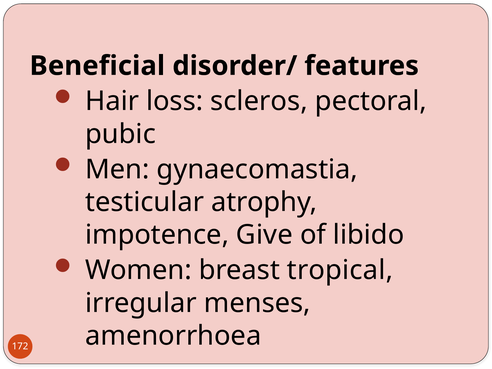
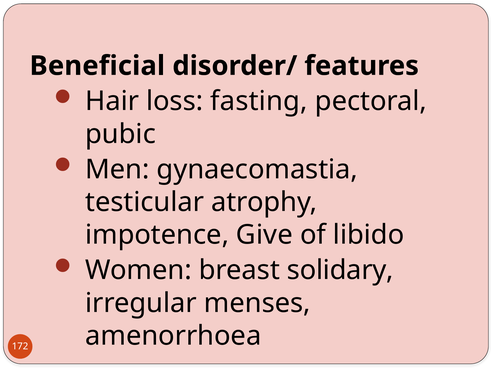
scleros: scleros -> fasting
tropical: tropical -> solidary
